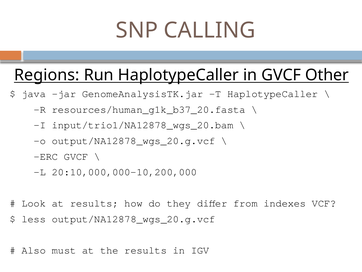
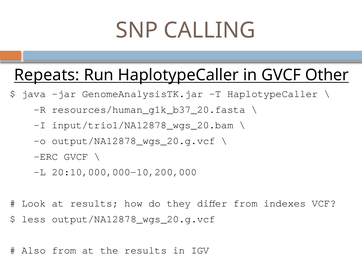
Regions: Regions -> Repeats
Also must: must -> from
